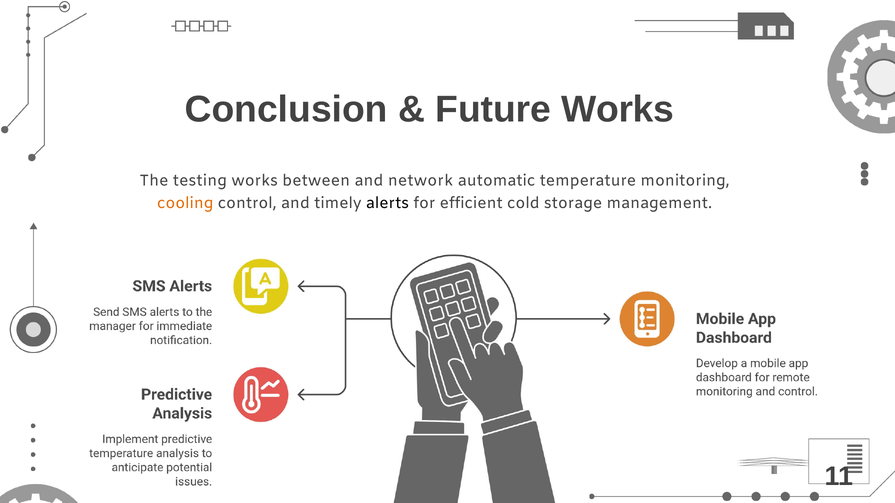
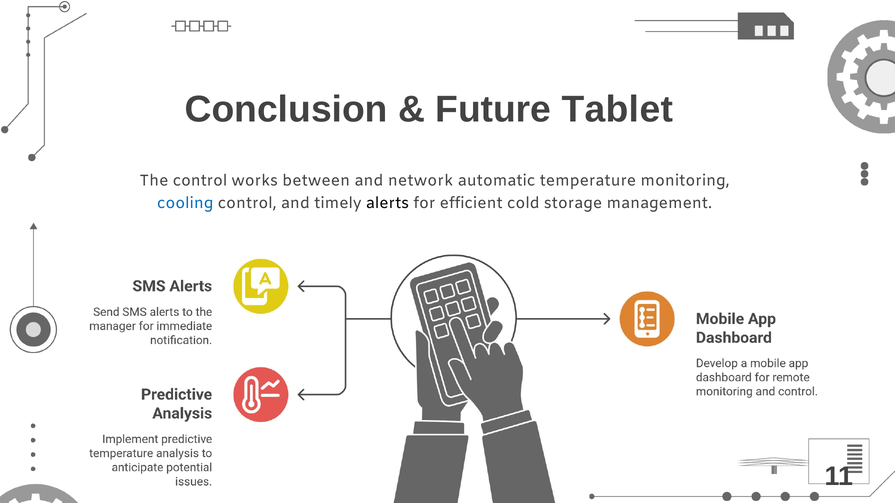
Future Works: Works -> Tablet
The testing: testing -> control
cooling colour: orange -> blue
